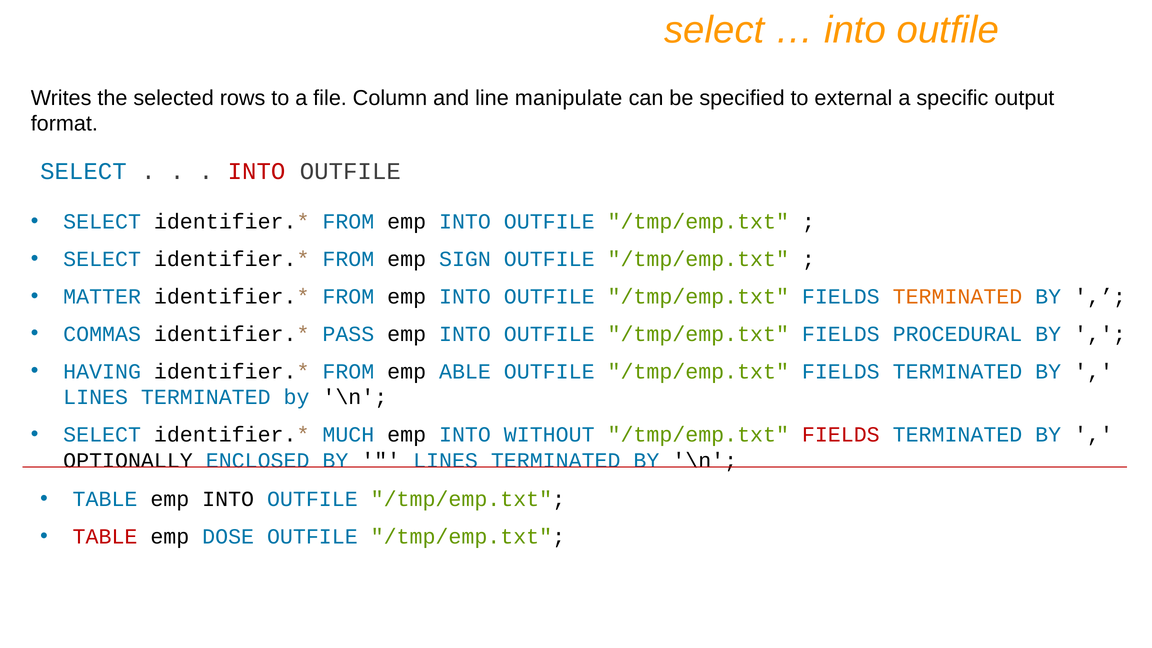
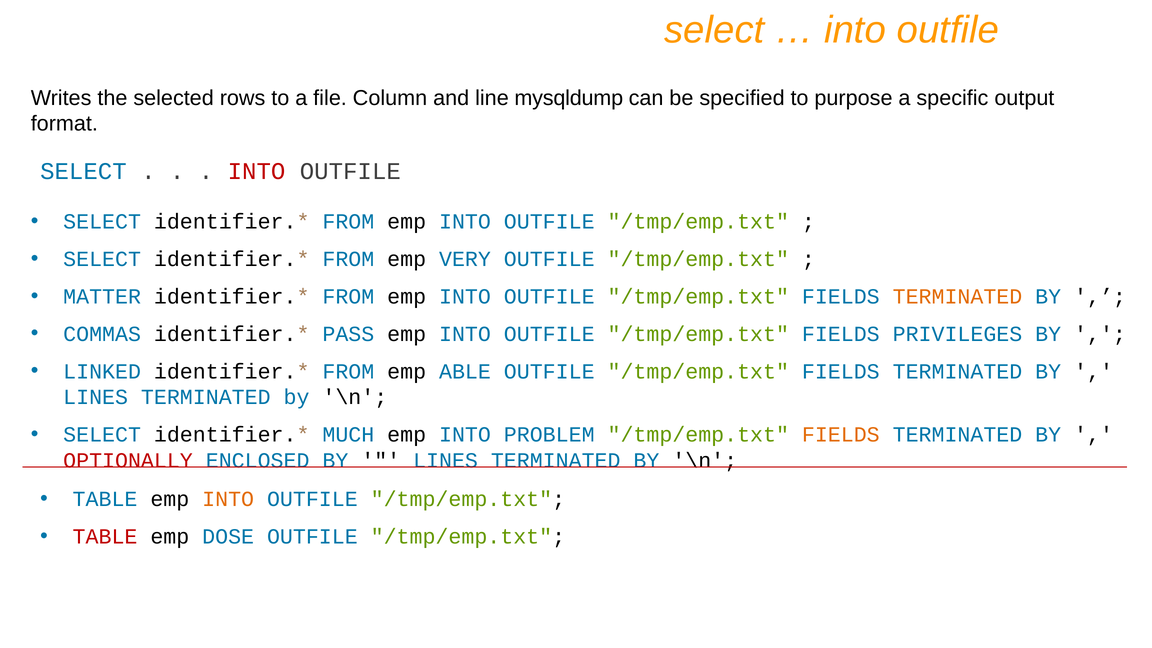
manipulate: manipulate -> mysqldump
external: external -> purpose
SIGN: SIGN -> VERY
PROCEDURAL: PROCEDURAL -> PRIVILEGES
HAVING: HAVING -> LINKED
WITHOUT: WITHOUT -> PROBLEM
FIELDS at (841, 435) colour: red -> orange
OPTIONALLY colour: black -> red
INTO at (228, 499) colour: black -> orange
